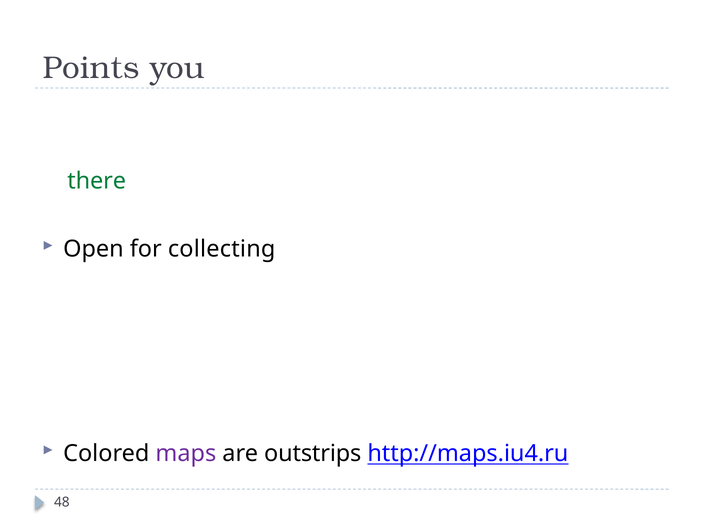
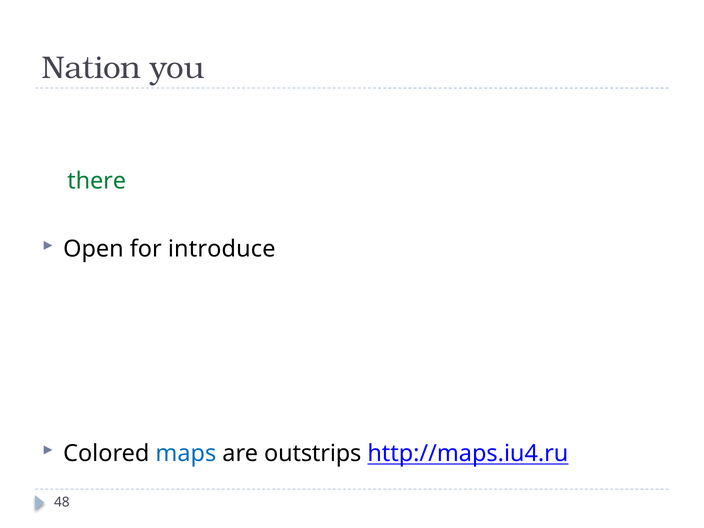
Points: Points -> Nation
collecting: collecting -> introduce
maps colour: purple -> blue
